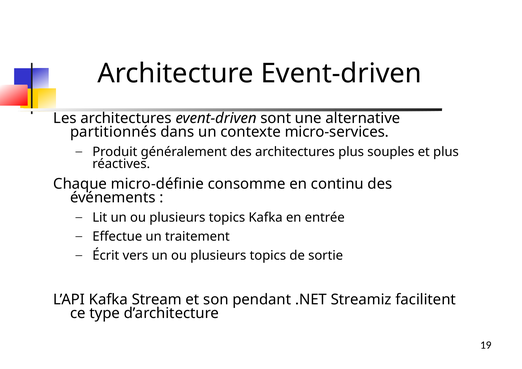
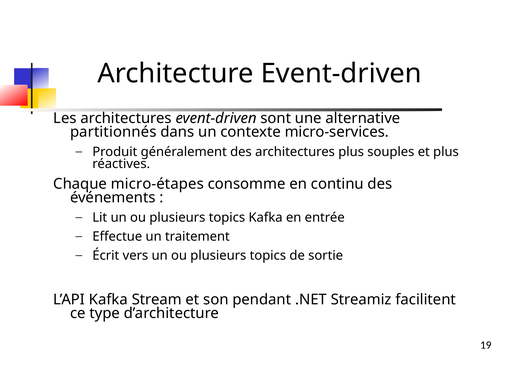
micro-définie: micro-définie -> micro-étapes
